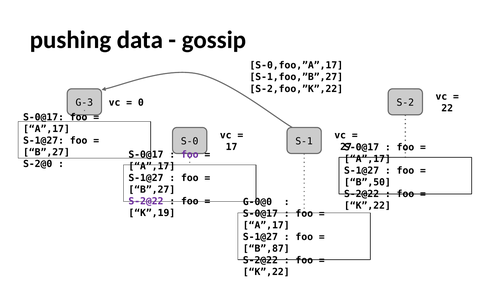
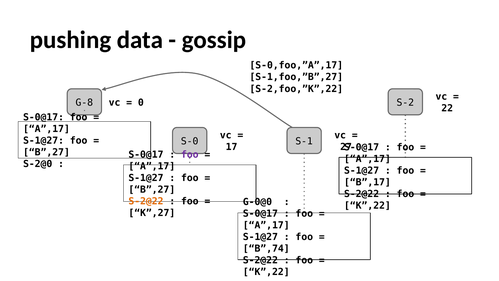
G-3: G-3 -> G-8
B”,50: B”,50 -> B”,17
S-2@22 at (146, 201) colour: purple -> orange
K”,19: K”,19 -> K”,27
B”,87: B”,87 -> B”,74
